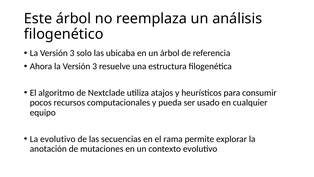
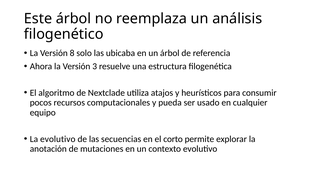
3 at (72, 53): 3 -> 8
rama: rama -> corto
